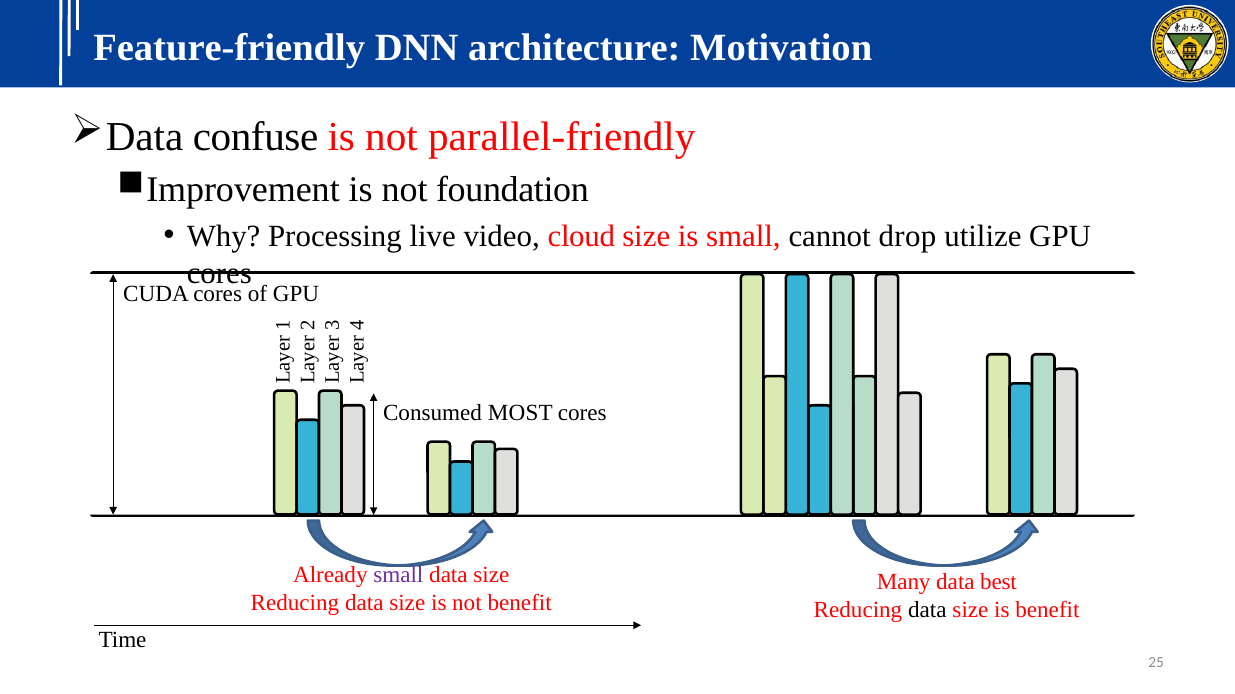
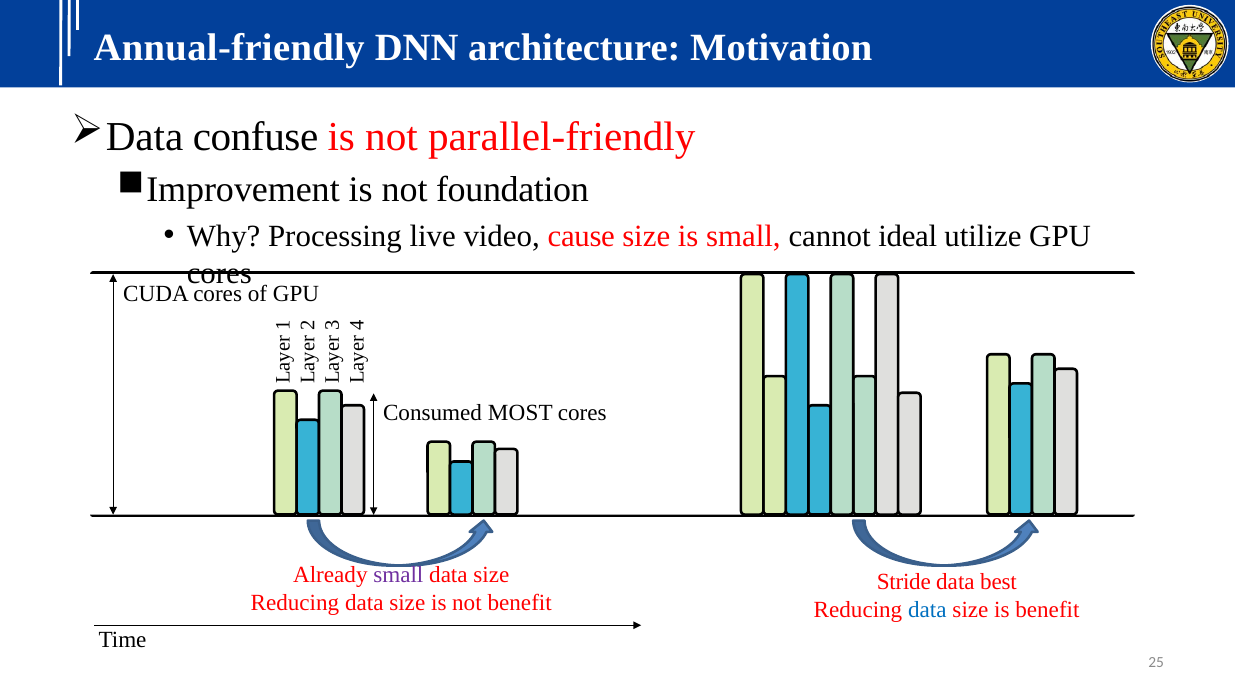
Feature-friendly: Feature-friendly -> Annual-friendly
cloud: cloud -> cause
drop: drop -> ideal
Many: Many -> Stride
data at (927, 610) colour: black -> blue
